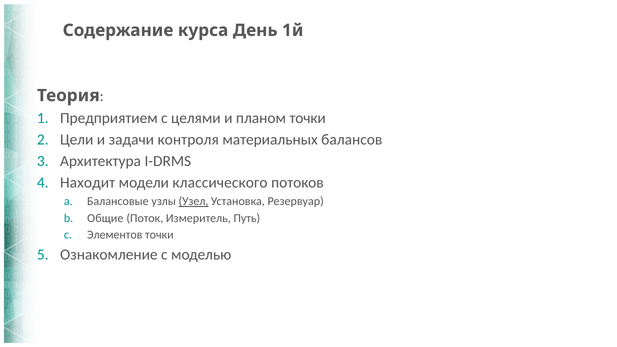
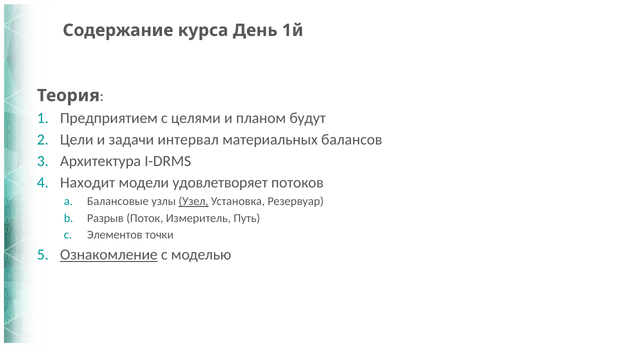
планом точки: точки -> будут
контроля: контроля -> интервал
классического: классического -> удовлетворяет
Общие: Общие -> Разрыв
Ознакомление underline: none -> present
